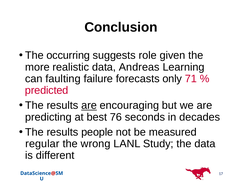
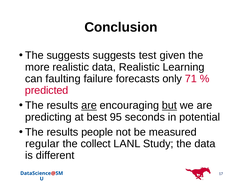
The occurring: occurring -> suggests
role: role -> test
data Andreas: Andreas -> Realistic
but underline: none -> present
76: 76 -> 95
decades: decades -> potential
wrong: wrong -> collect
